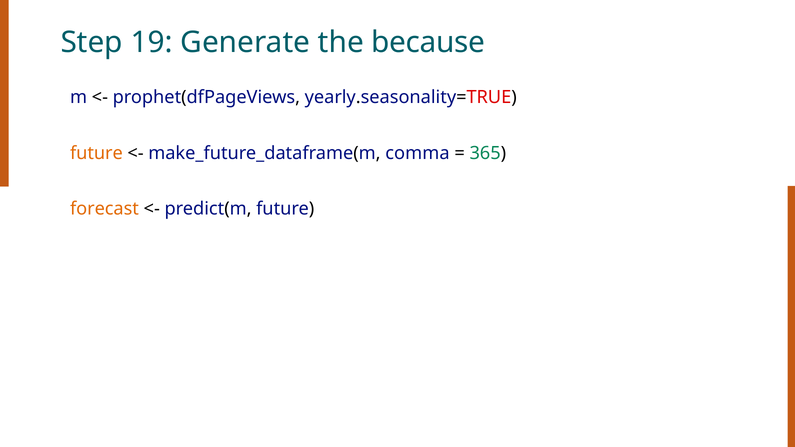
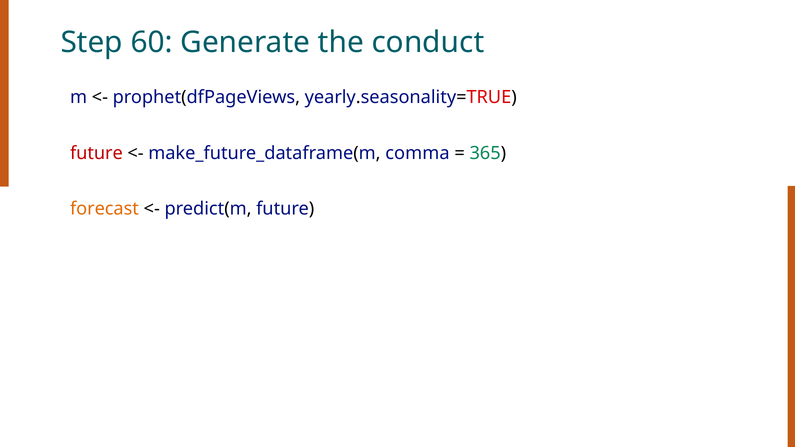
19: 19 -> 60
because: because -> conduct
future at (96, 153) colour: orange -> red
